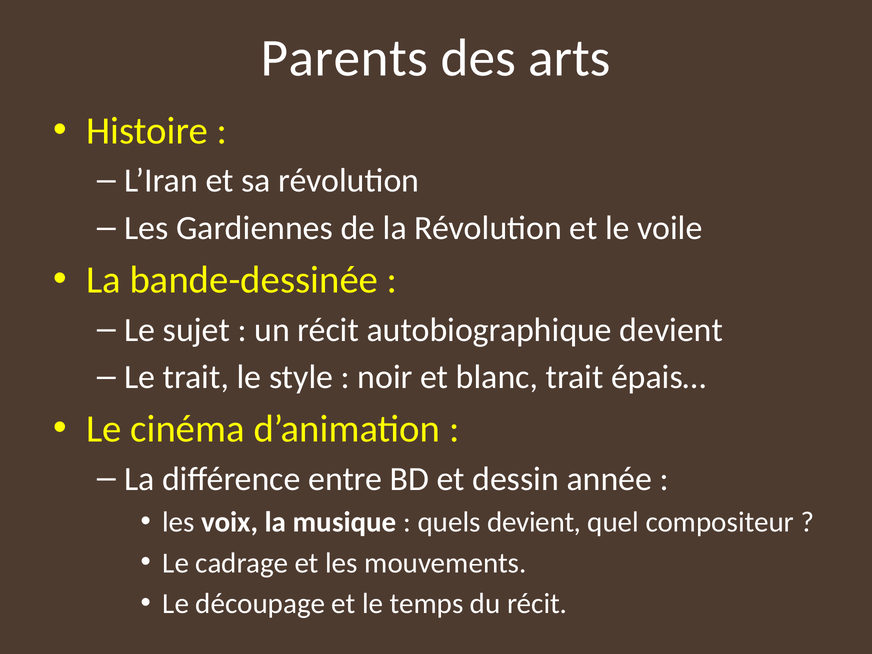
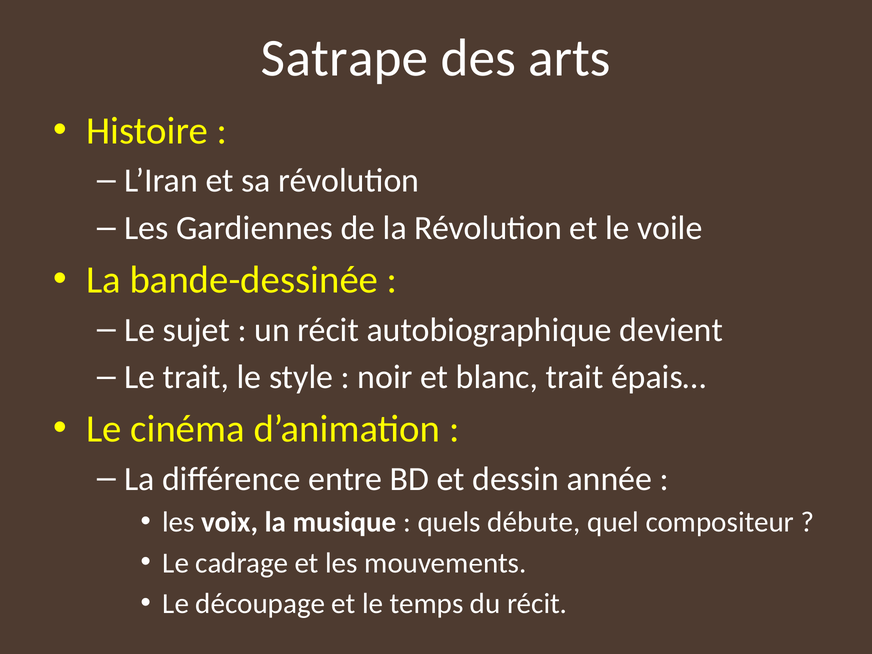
Parents: Parents -> Satrape
quels devient: devient -> débute
